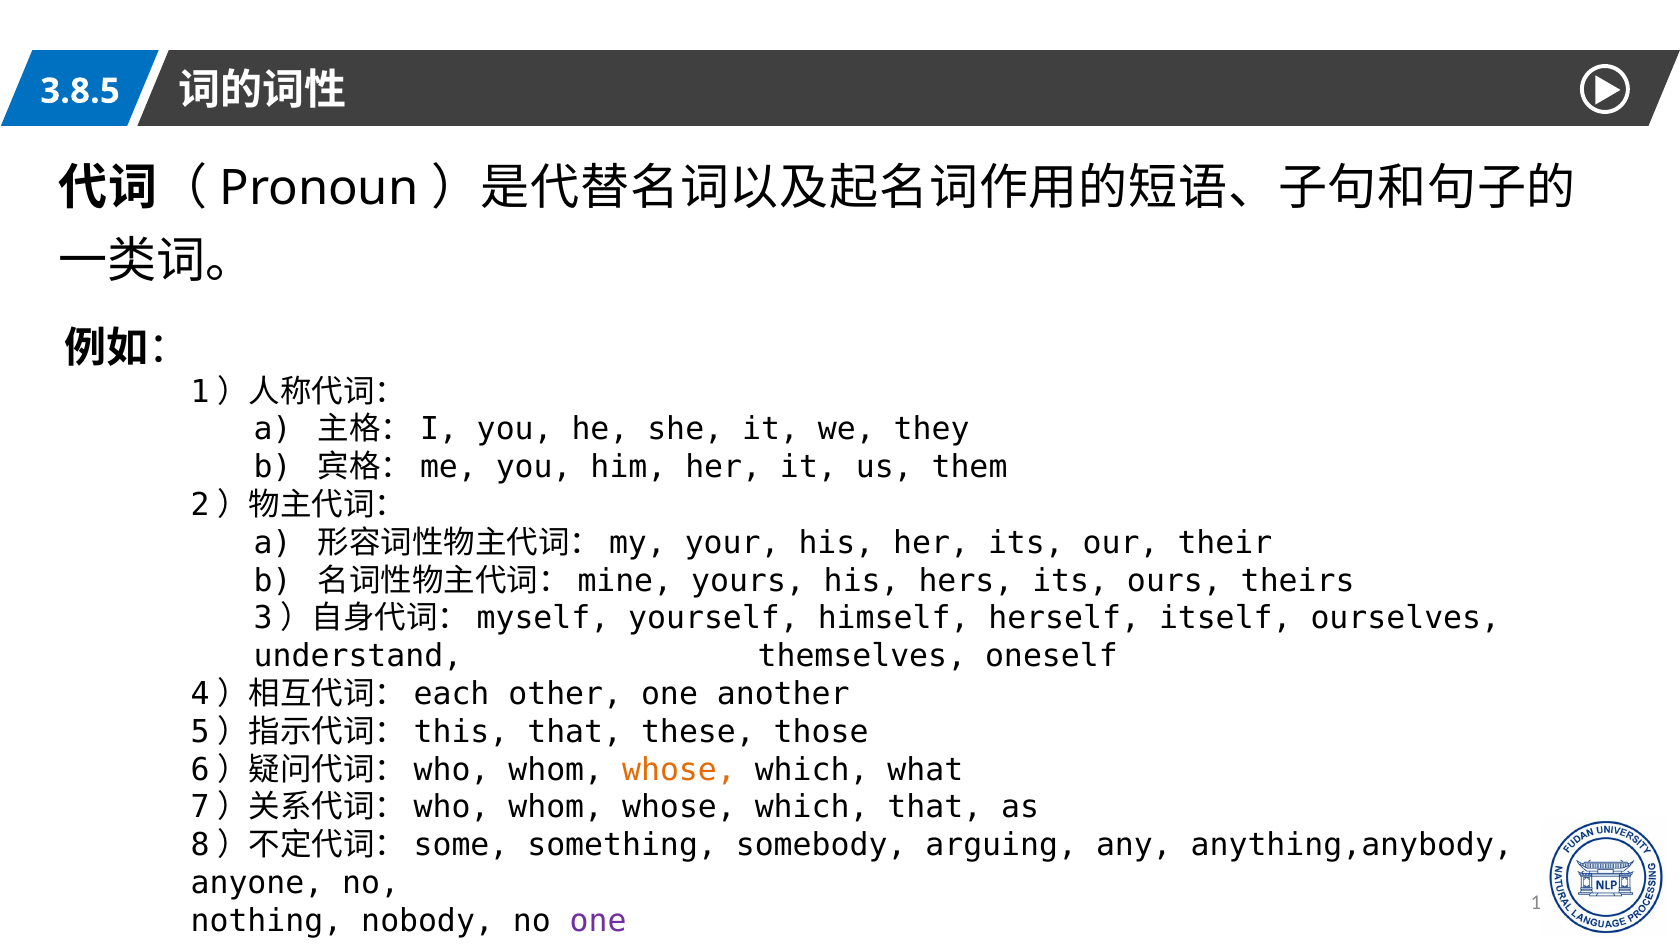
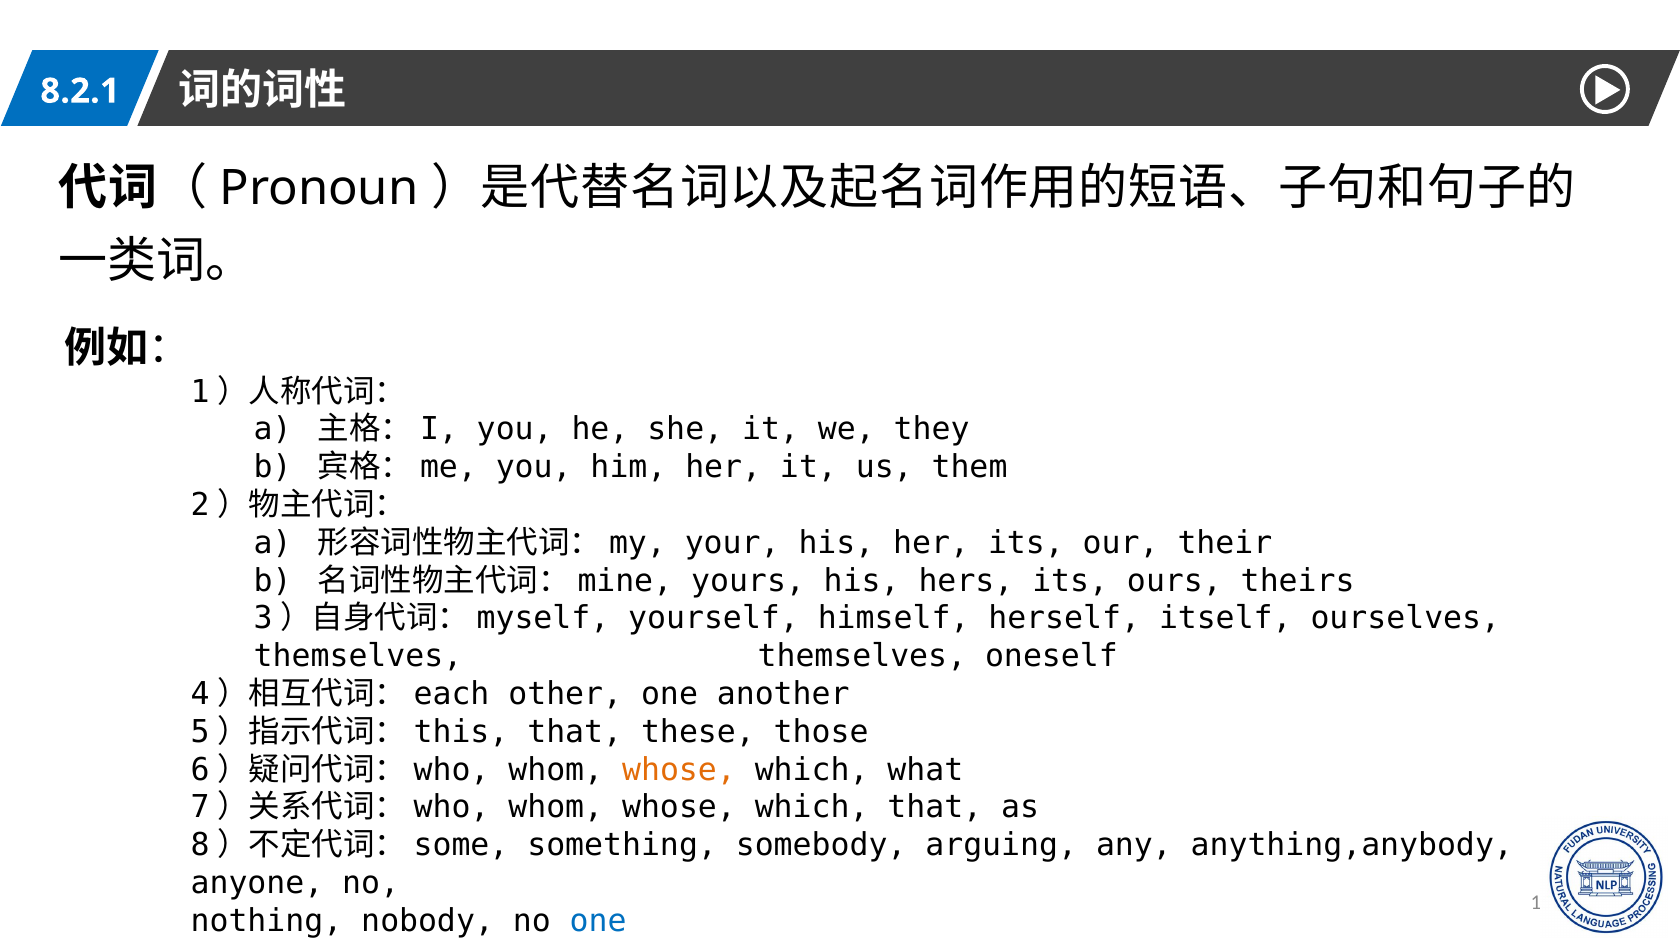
3.8.5: 3.8.5 -> 8.2.1
understand at (358, 656): understand -> themselves
one at (598, 921) colour: purple -> blue
